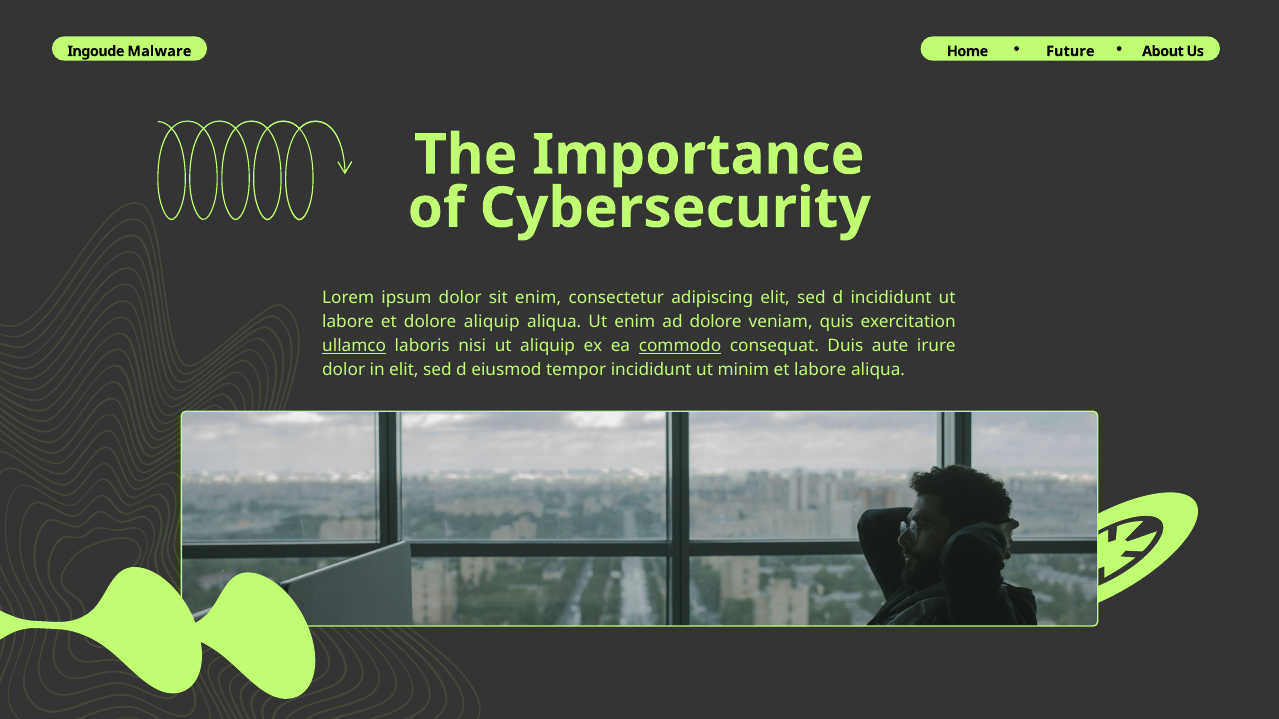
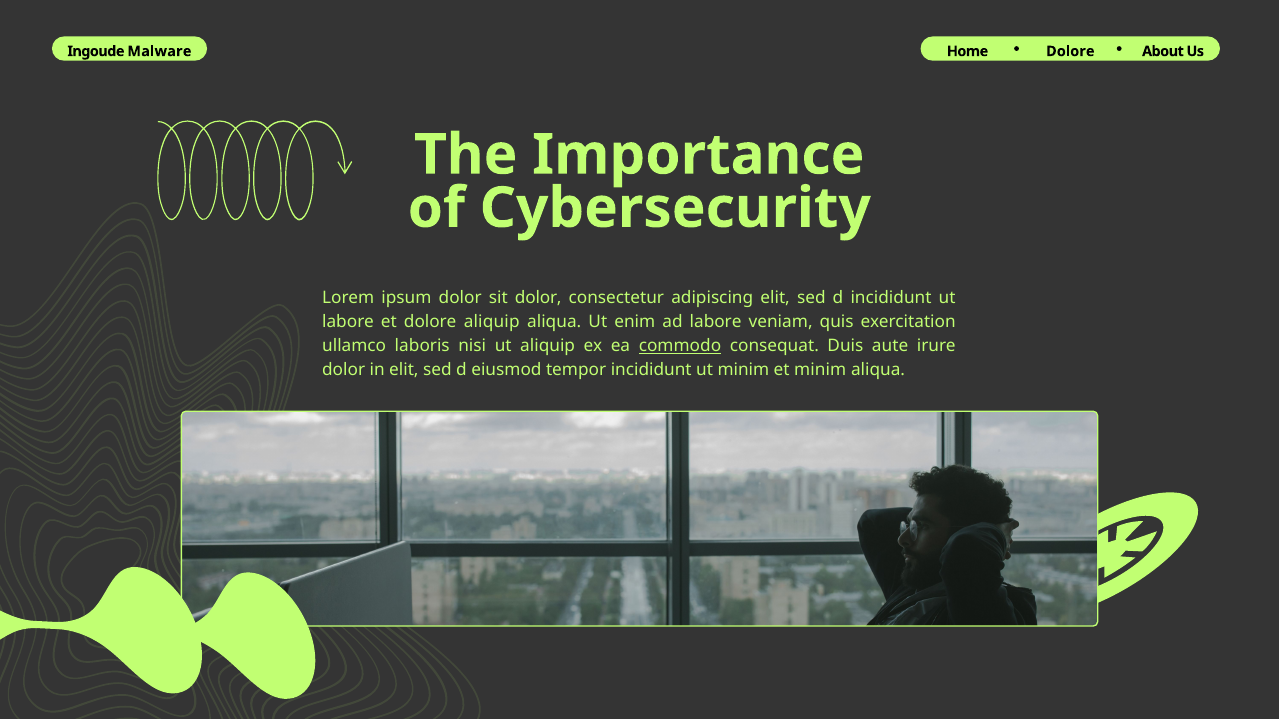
Home Future: Future -> Dolore
sit enim: enim -> dolor
ad dolore: dolore -> labore
ullamco underline: present -> none
et labore: labore -> minim
